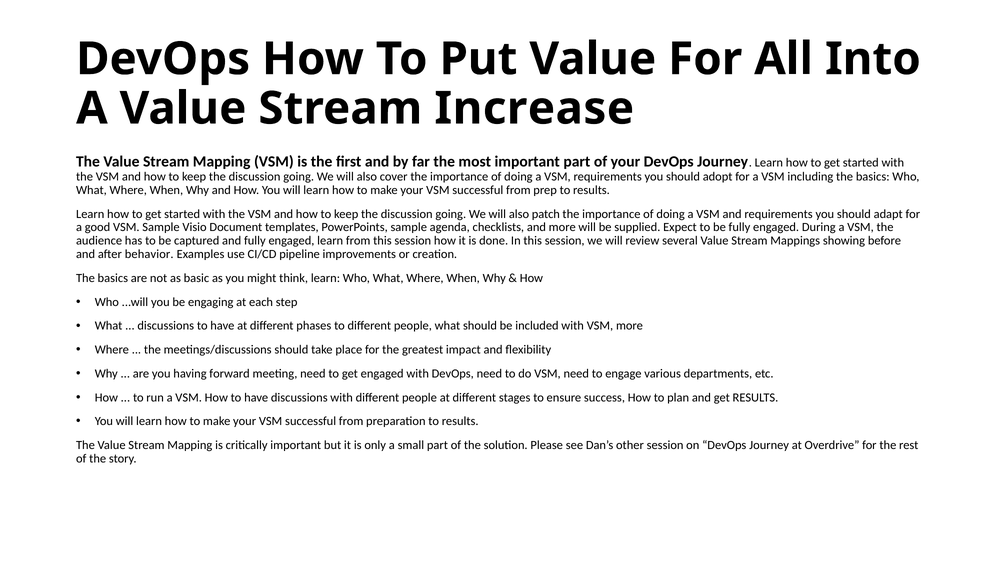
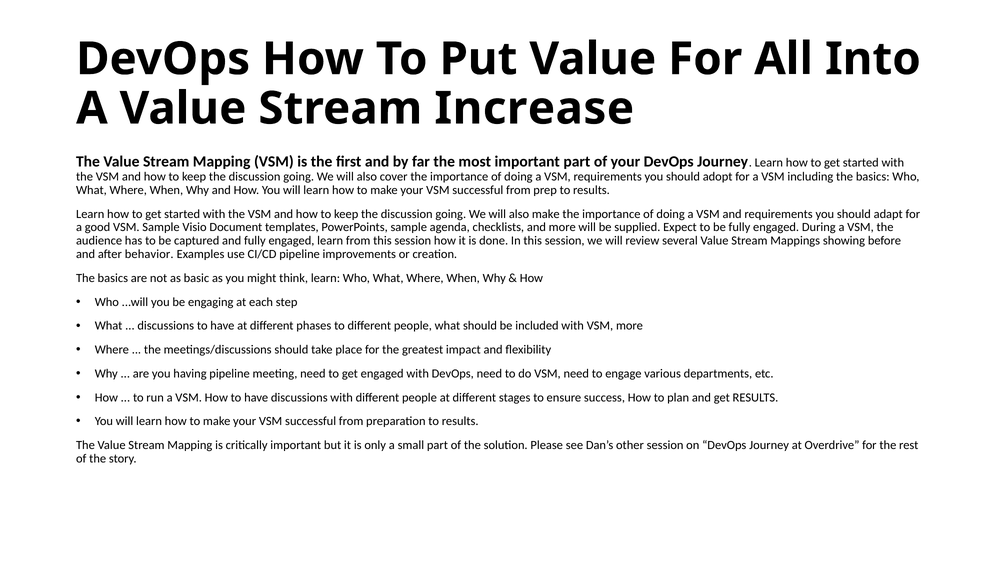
also patch: patch -> make
having forward: forward -> pipeline
